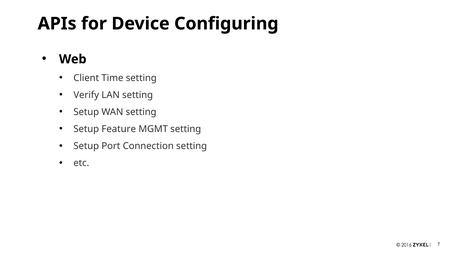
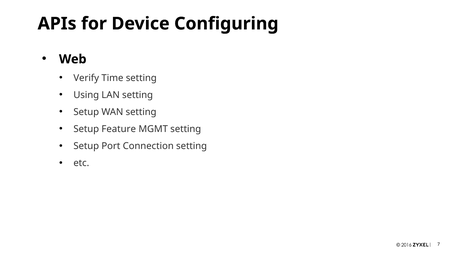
Client: Client -> Verify
Verify: Verify -> Using
